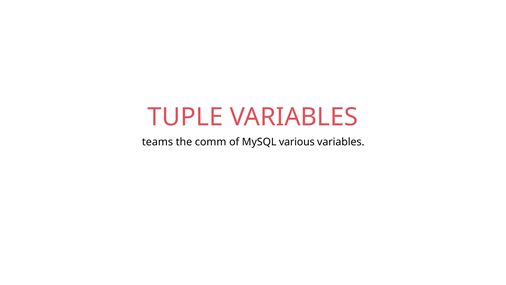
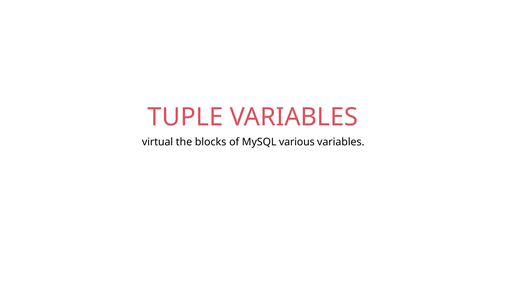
teams: teams -> virtual
comm: comm -> blocks
